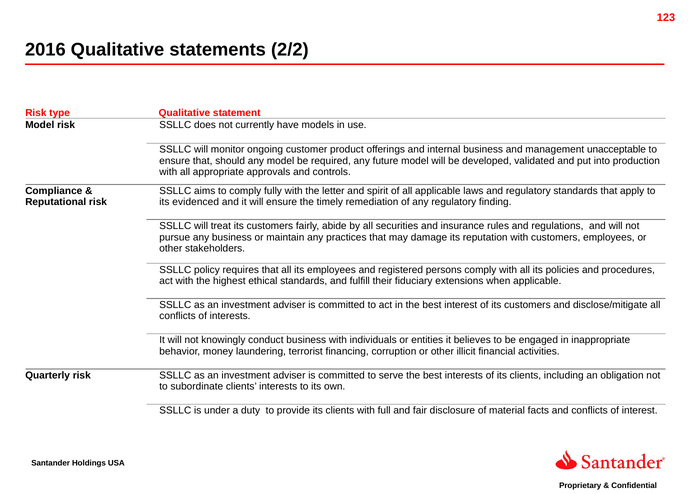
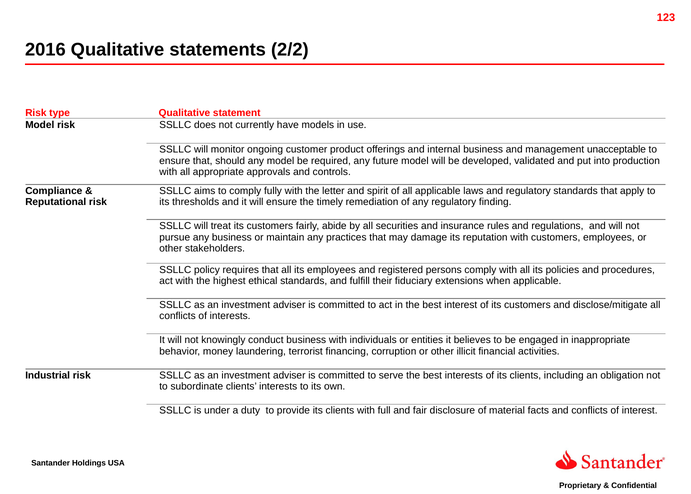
evidenced: evidenced -> thresholds
Quarterly: Quarterly -> Industrial
